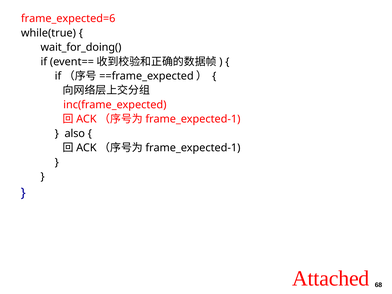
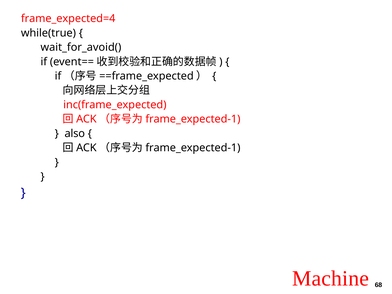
frame_expected=6: frame_expected=6 -> frame_expected=4
wait_for_doing(: wait_for_doing( -> wait_for_avoid(
Attached: Attached -> Machine
